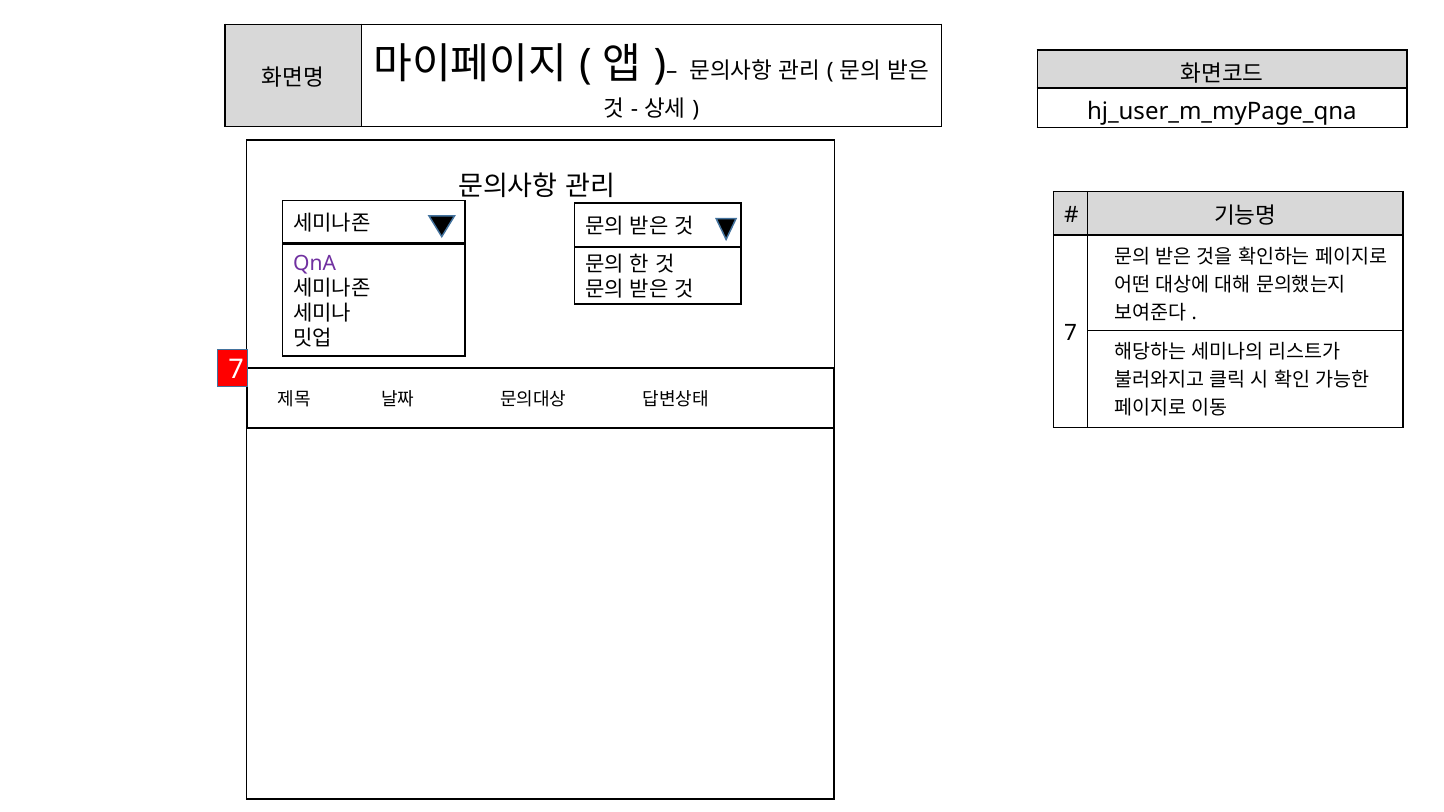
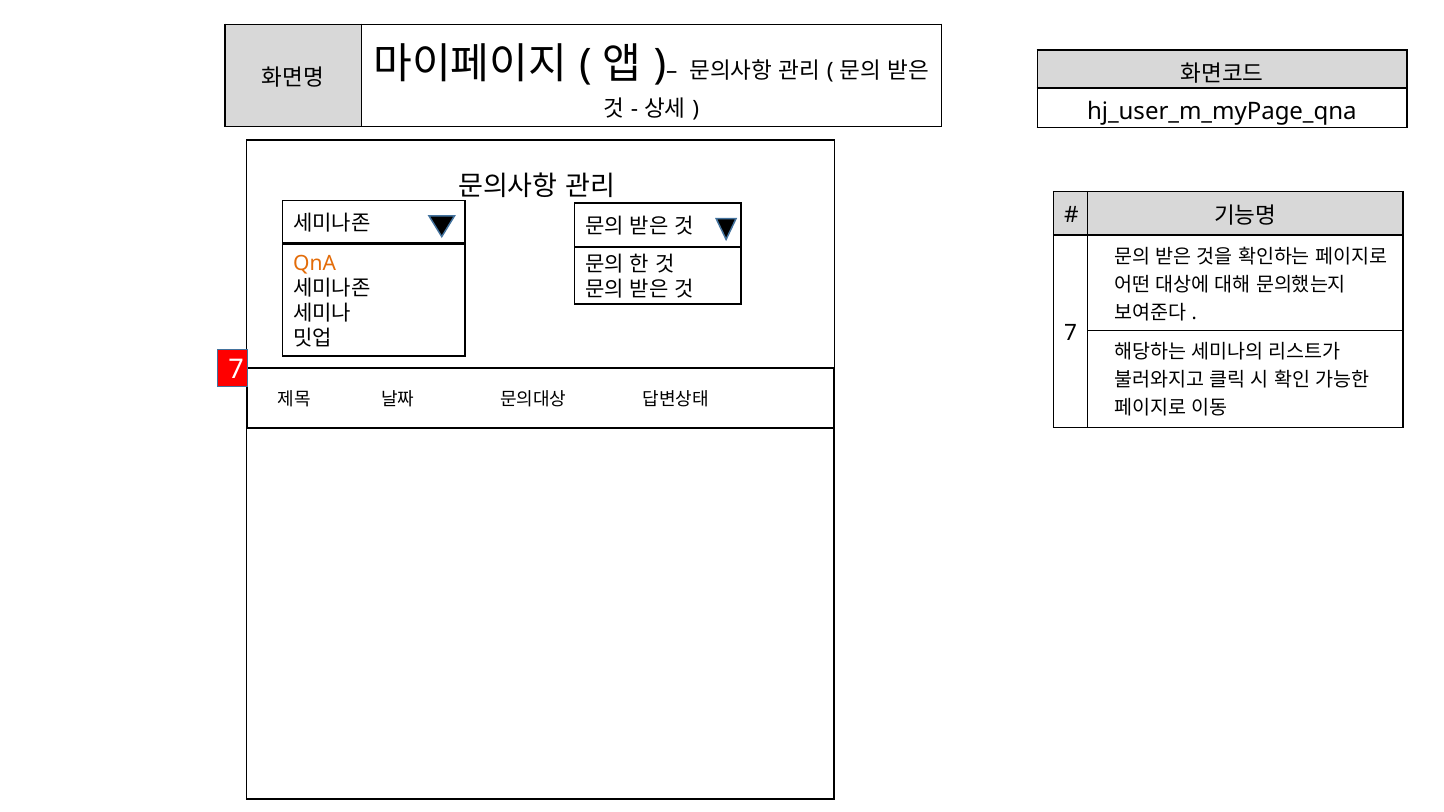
QnA colour: purple -> orange
